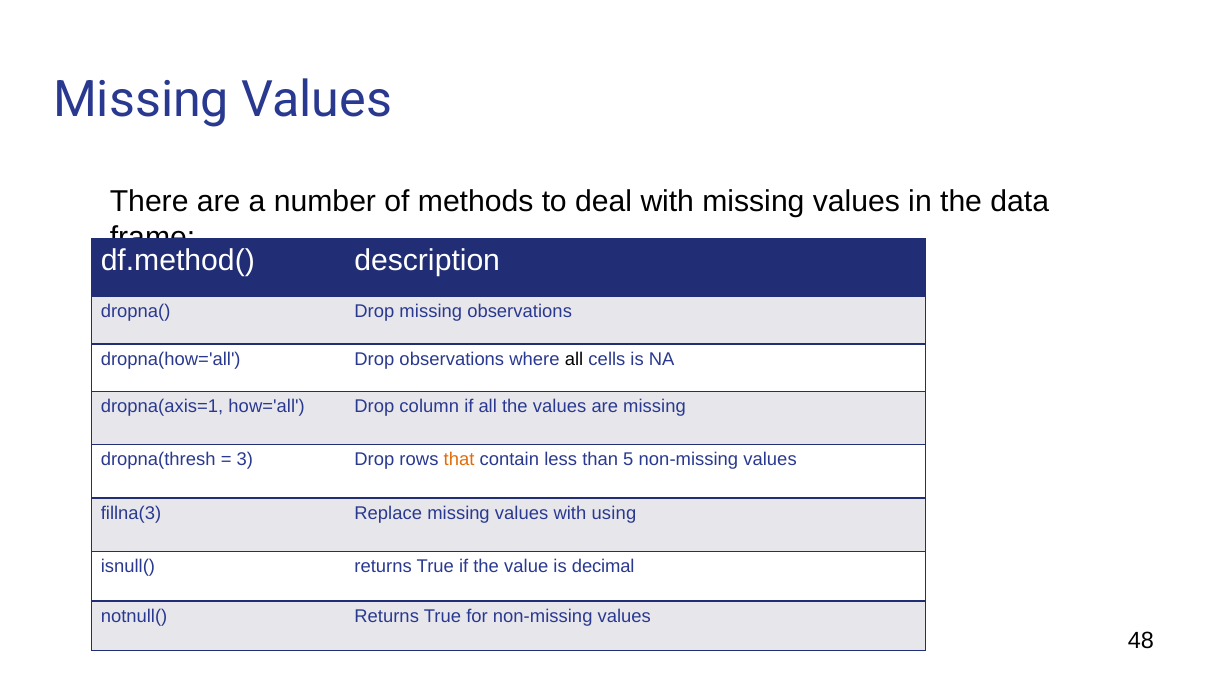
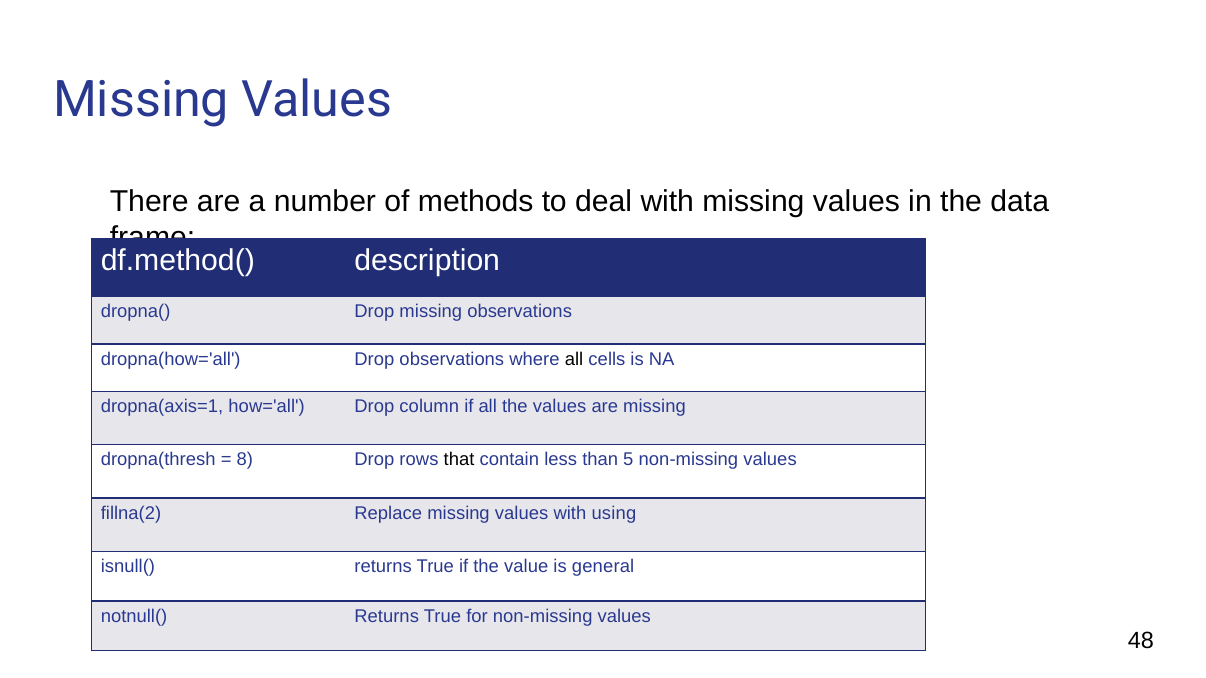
3: 3 -> 8
that colour: orange -> black
fillna(3: fillna(3 -> fillna(2
decimal: decimal -> general
